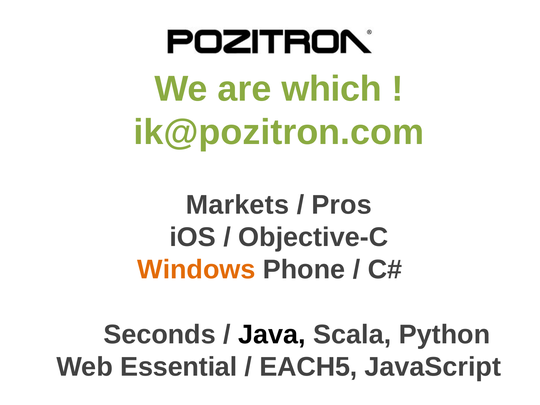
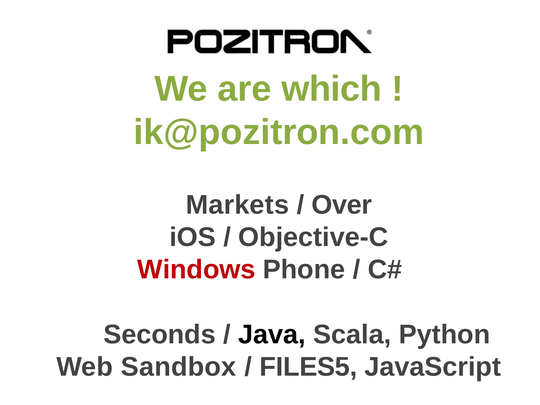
Pros: Pros -> Over
Windows colour: orange -> red
Essential: Essential -> Sandbox
EACH5: EACH5 -> FILES5
